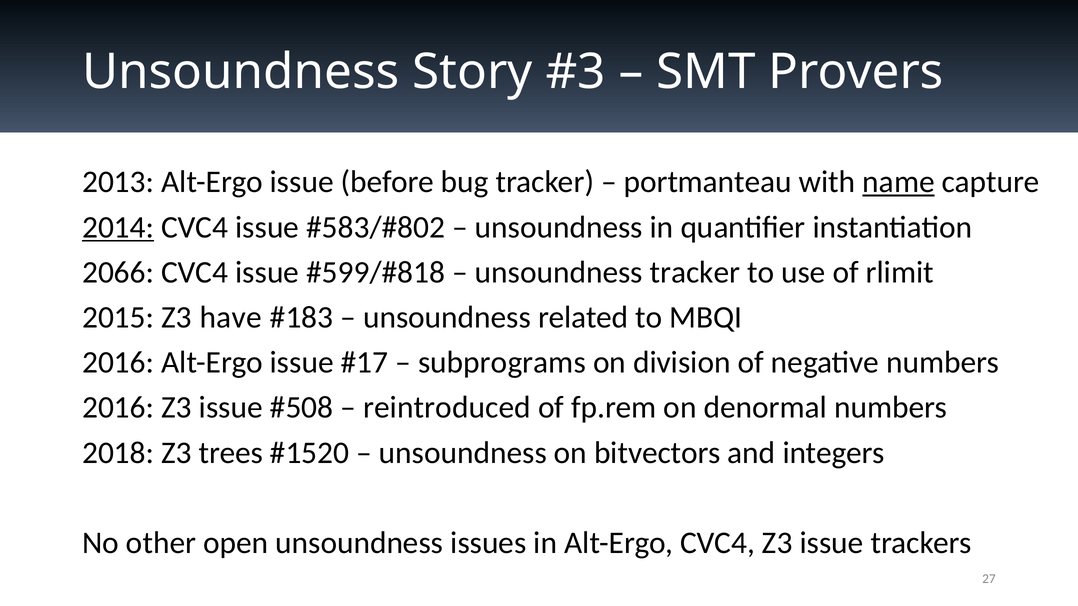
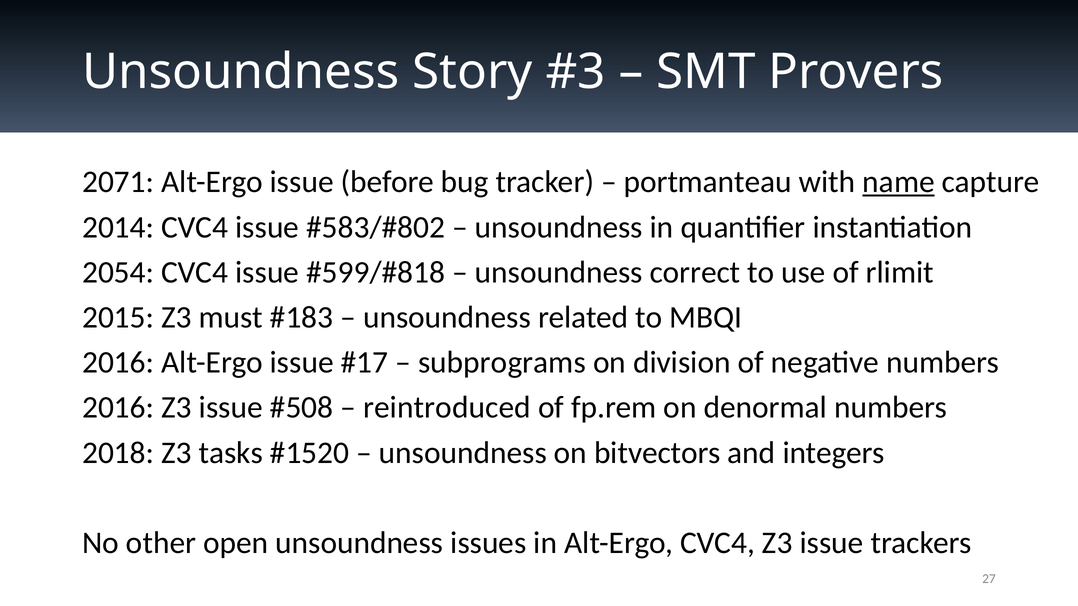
2013: 2013 -> 2071
2014 underline: present -> none
2066: 2066 -> 2054
unsoundness tracker: tracker -> correct
have: have -> must
trees: trees -> tasks
